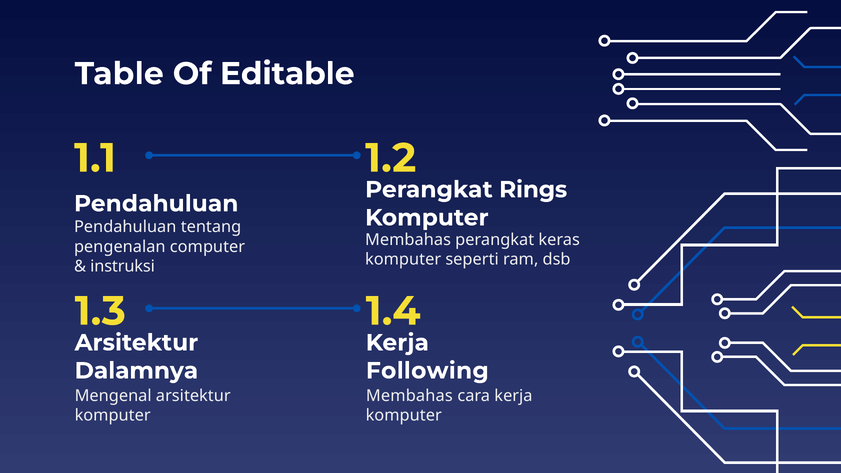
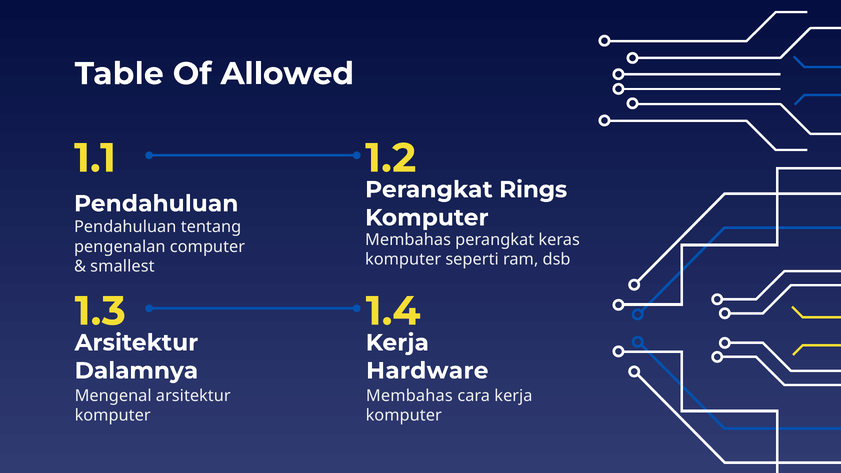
Editable: Editable -> Allowed
instruksi: instruksi -> smallest
Following: Following -> Hardware
